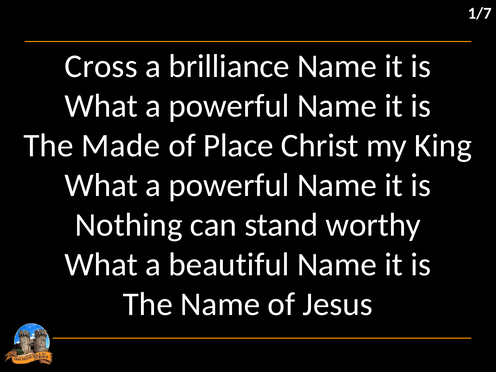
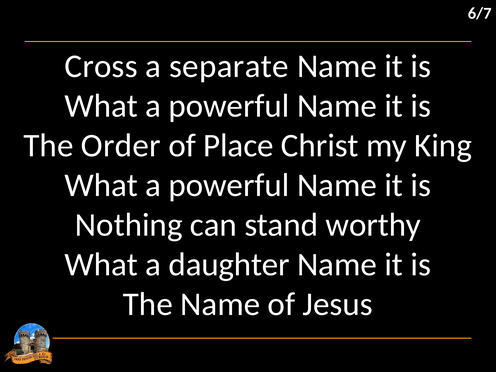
1/7: 1/7 -> 6/7
brilliance: brilliance -> separate
Made: Made -> Order
beautiful: beautiful -> daughter
